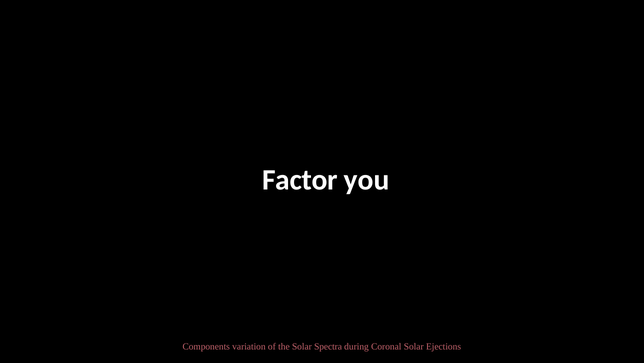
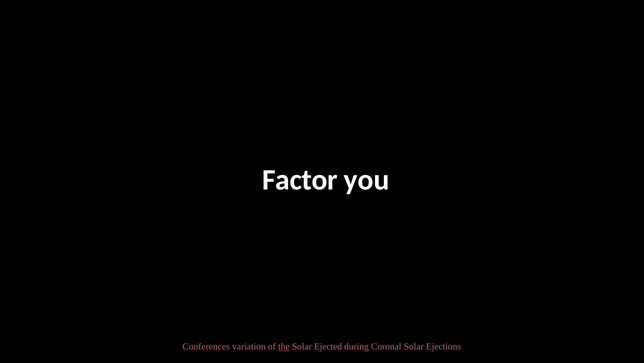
Components: Components -> Conferences
the underline: none -> present
Spectra: Spectra -> Ejected
